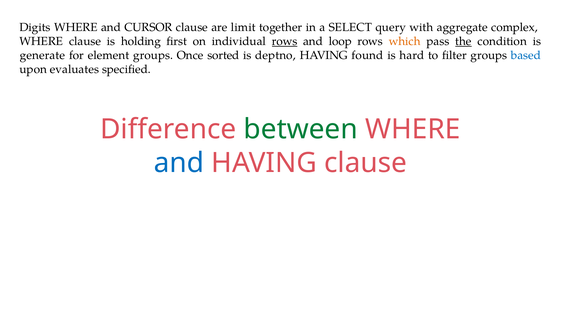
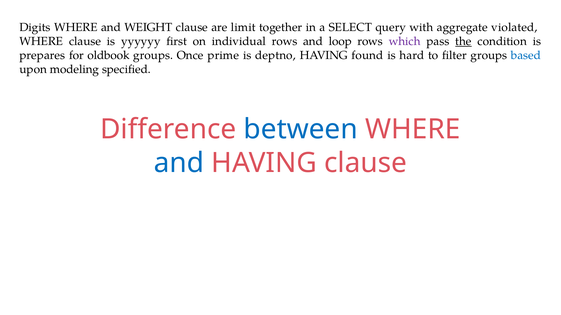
CURSOR: CURSOR -> WEIGHT
complex: complex -> violated
holding: holding -> yyyyyy
rows at (285, 41) underline: present -> none
which colour: orange -> purple
generate: generate -> prepares
element: element -> oldbook
sorted: sorted -> prime
evaluates: evaluates -> modeling
between colour: green -> blue
